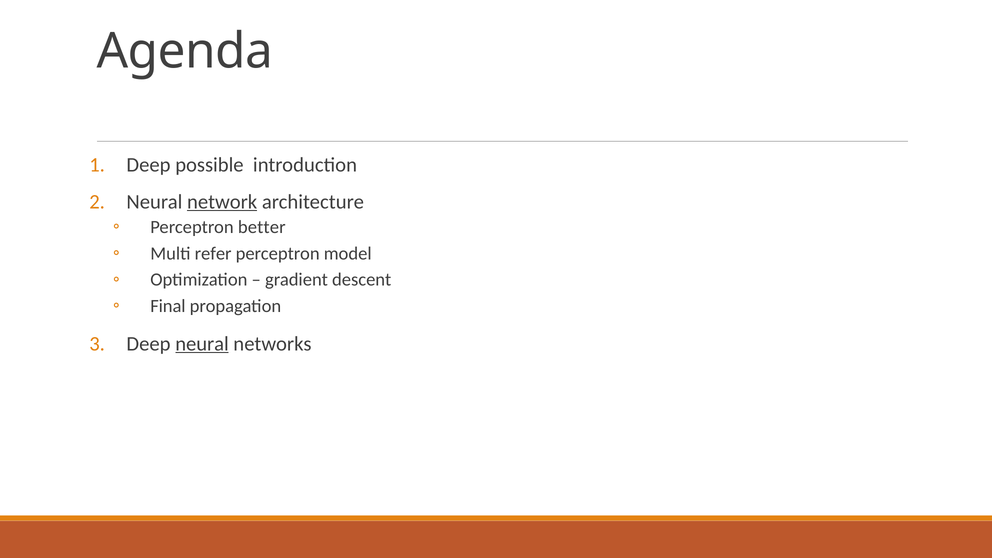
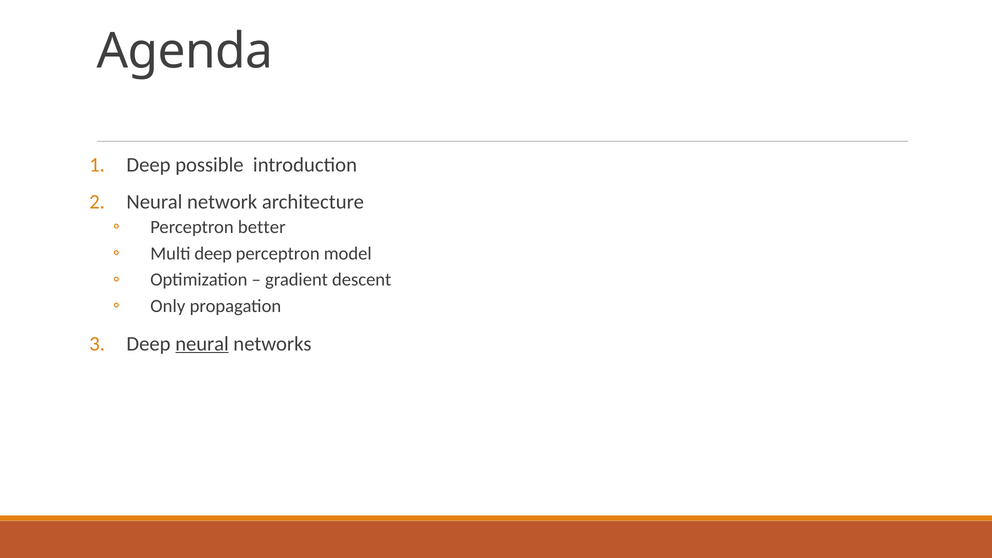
network underline: present -> none
Multi refer: refer -> deep
Final: Final -> Only
